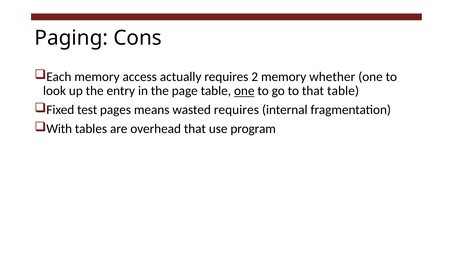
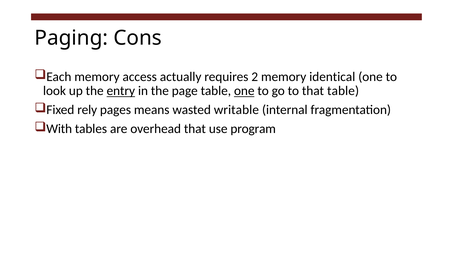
whether: whether -> identical
entry underline: none -> present
test: test -> rely
wasted requires: requires -> writable
